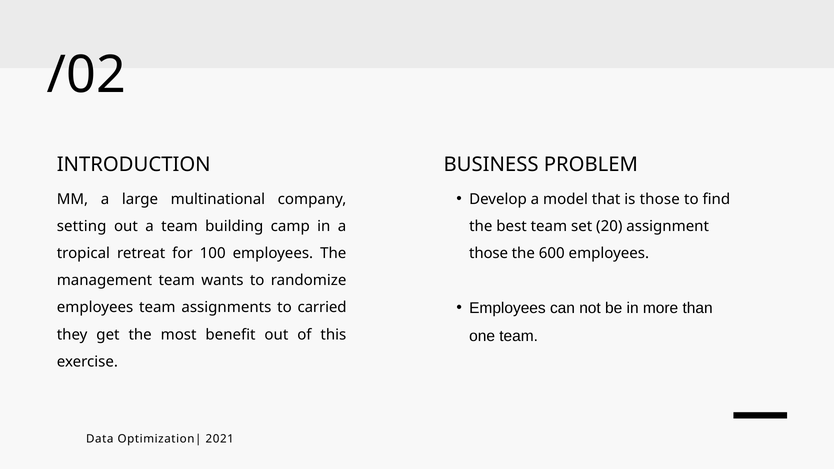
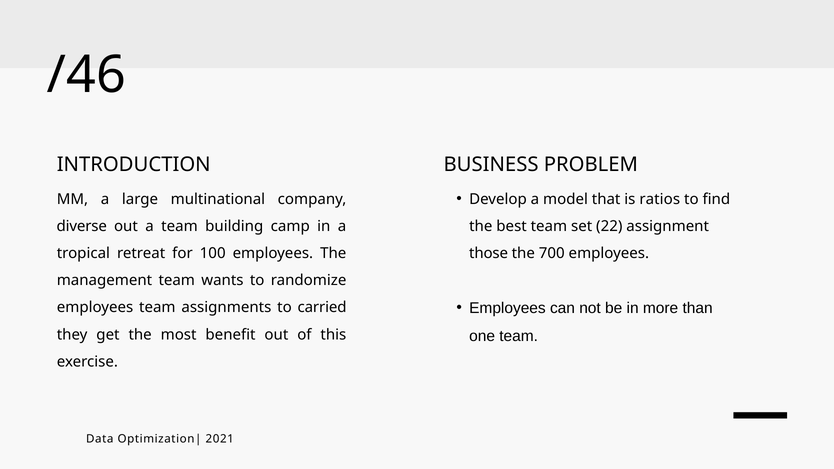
/02: /02 -> /46
is those: those -> ratios
setting: setting -> diverse
20: 20 -> 22
600: 600 -> 700
